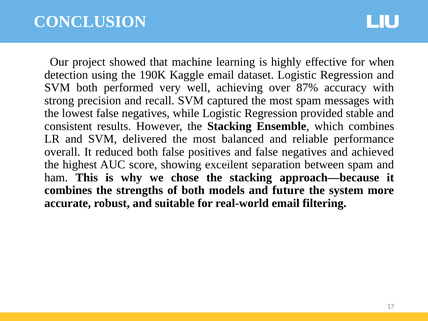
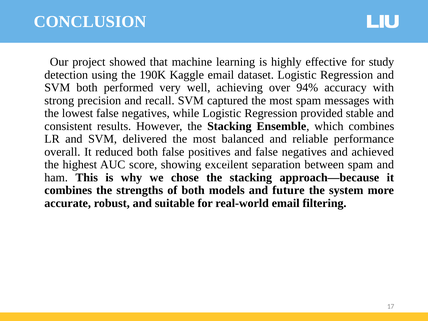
when: when -> study
87%: 87% -> 94%
